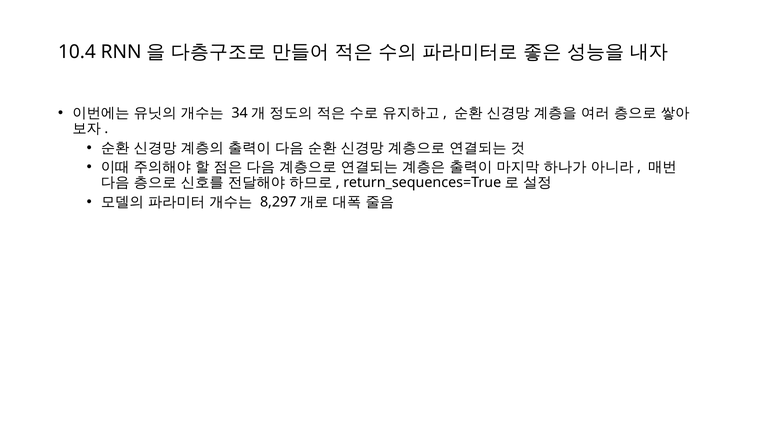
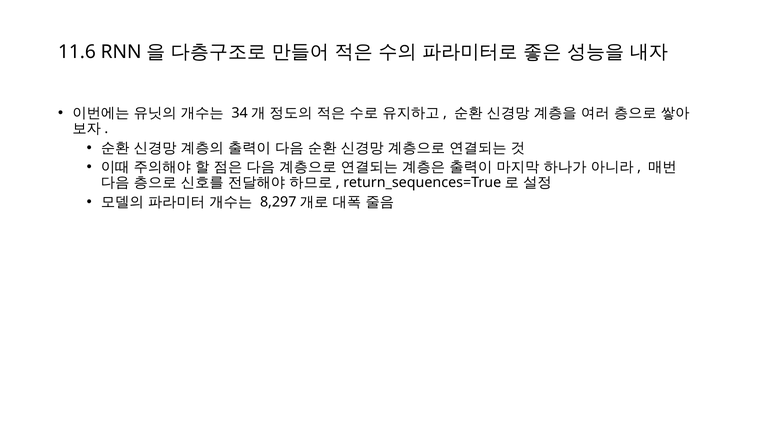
10.4: 10.4 -> 11.6
